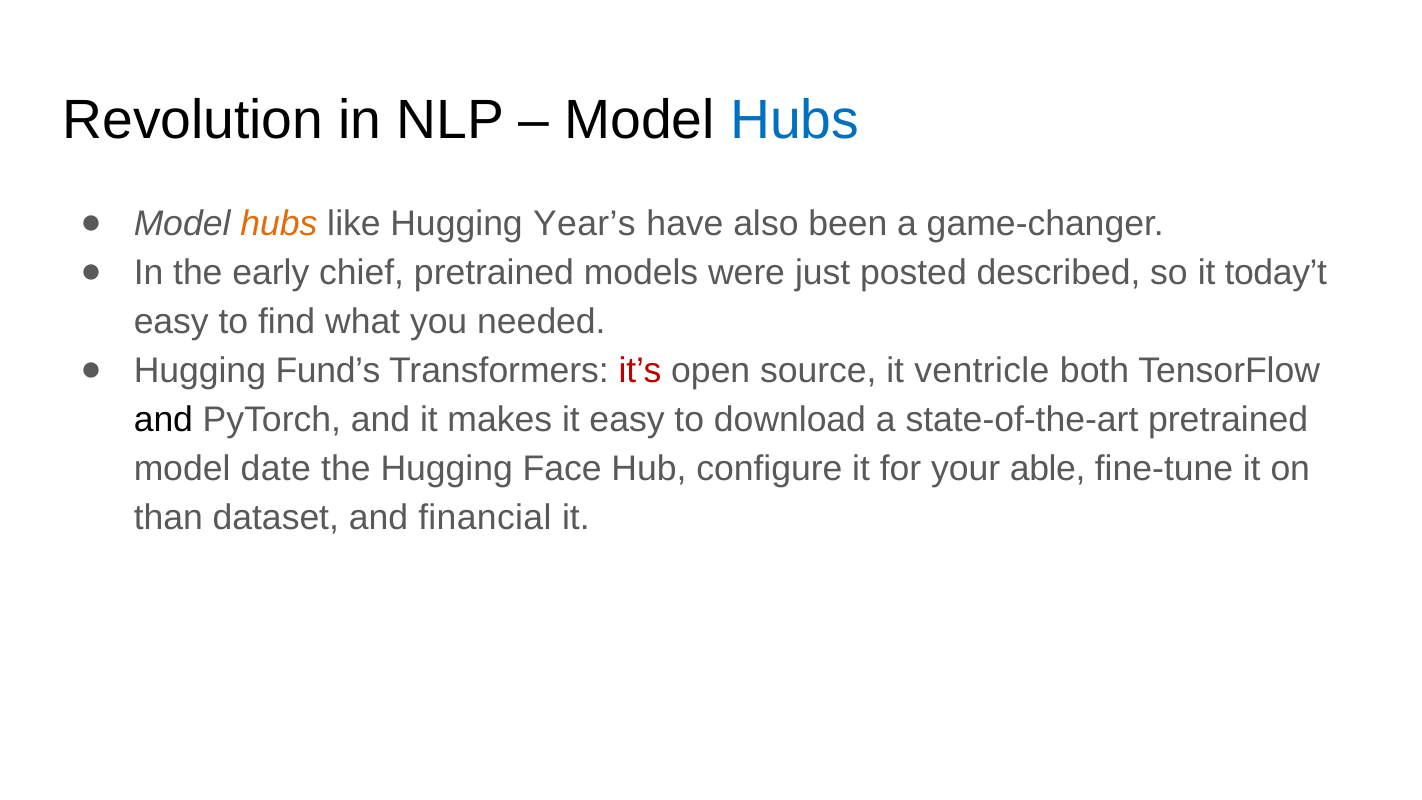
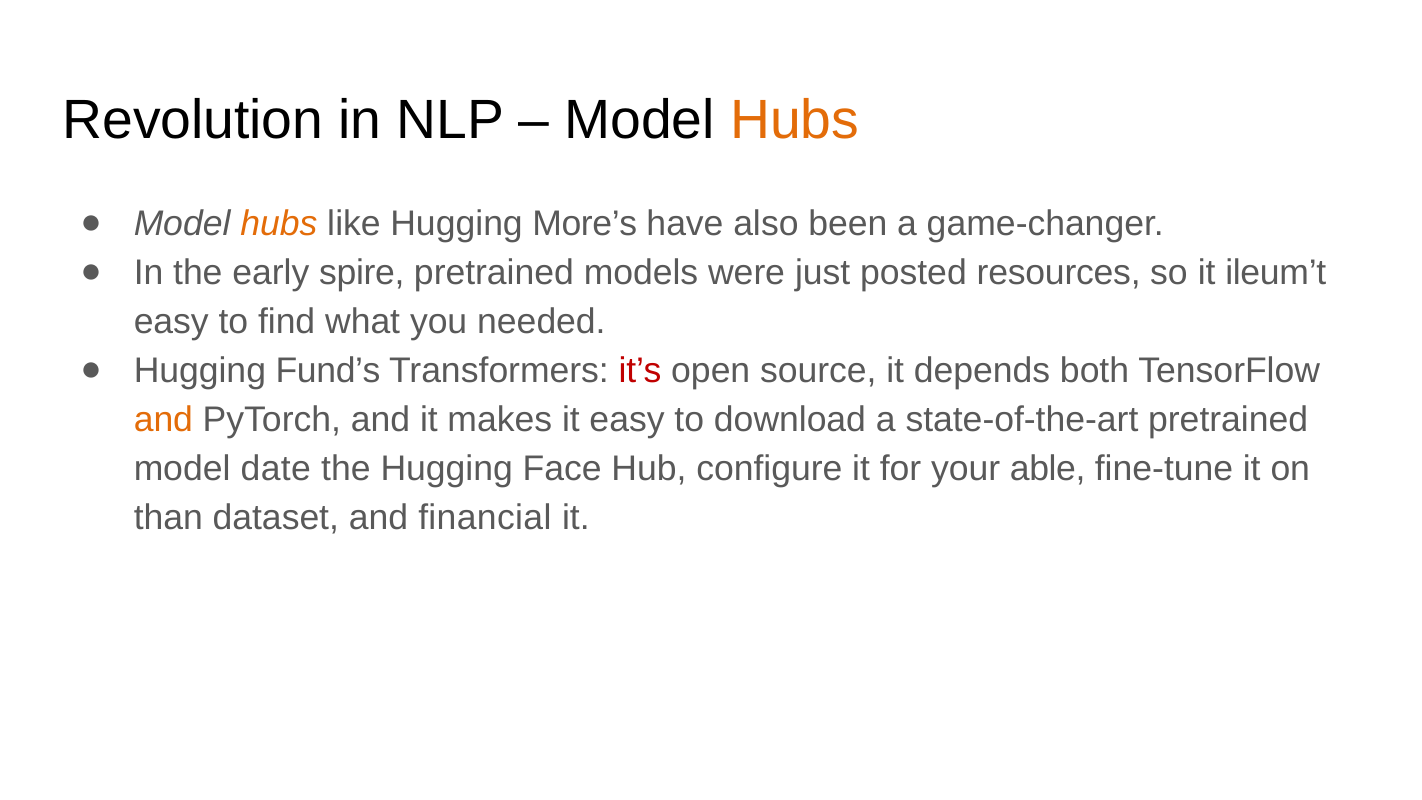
Hubs at (795, 120) colour: blue -> orange
Year’s: Year’s -> More’s
chief: chief -> spire
described: described -> resources
today’t: today’t -> ileum’t
ventricle: ventricle -> depends
and at (163, 420) colour: black -> orange
